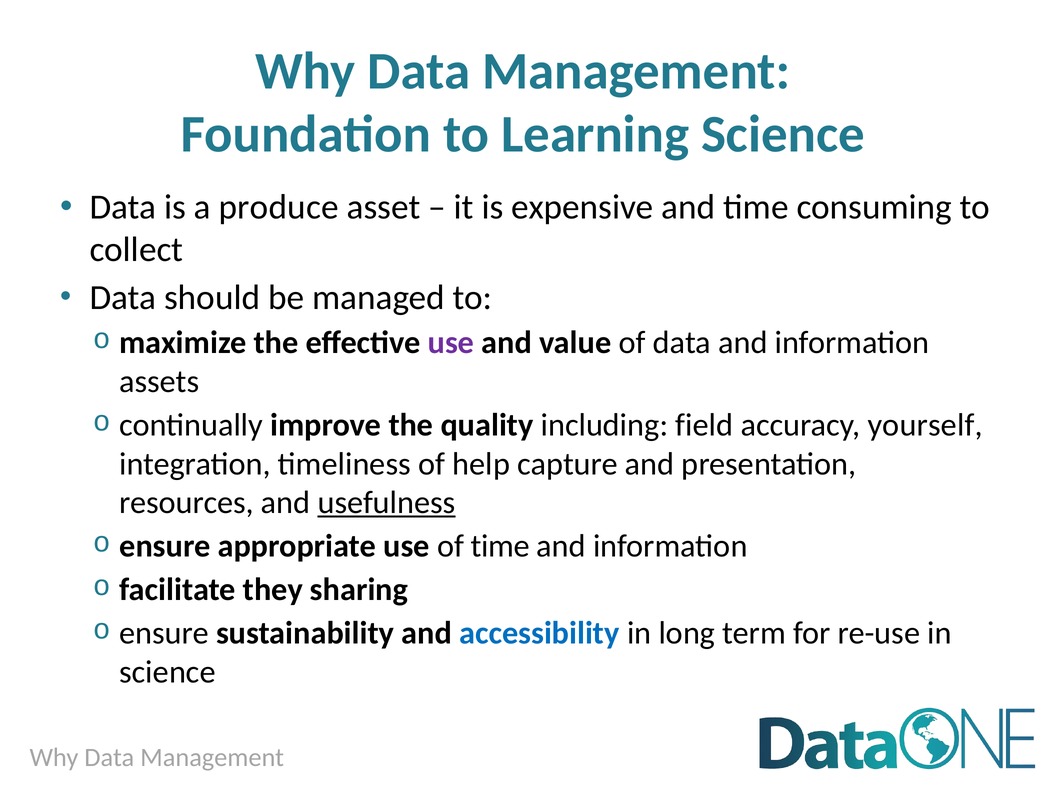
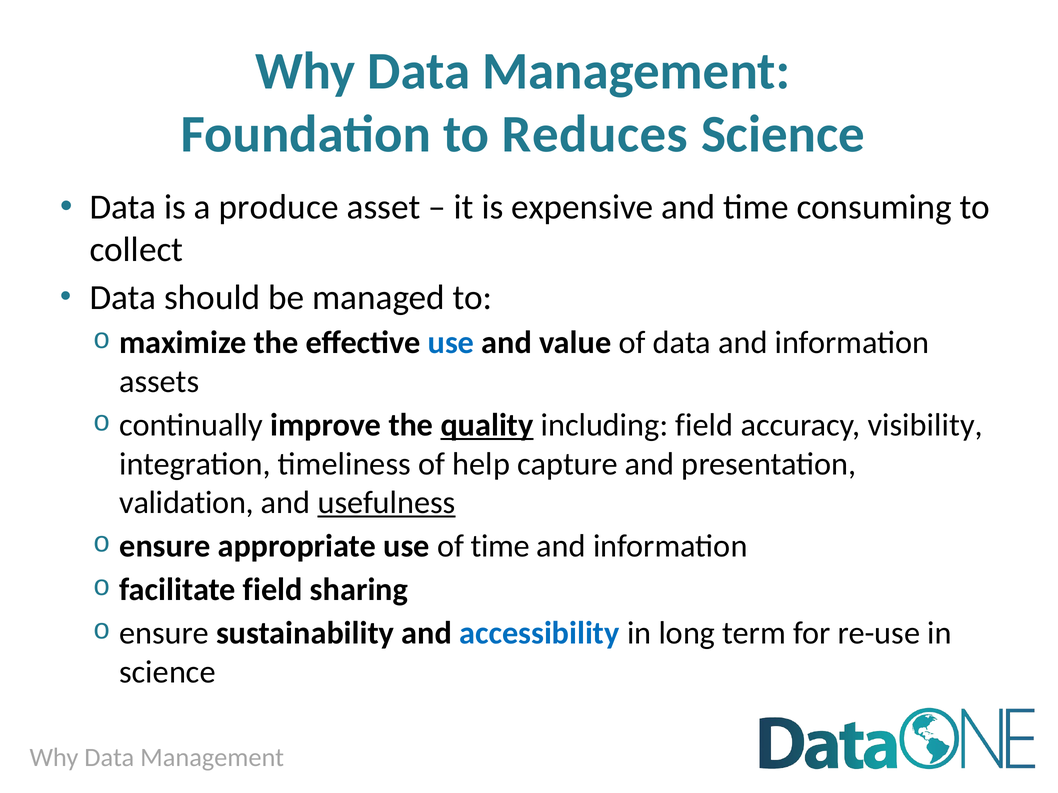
Learning: Learning -> Reduces
use at (451, 343) colour: purple -> blue
quality underline: none -> present
yourself: yourself -> visibility
resources: resources -> validation
facilitate they: they -> field
